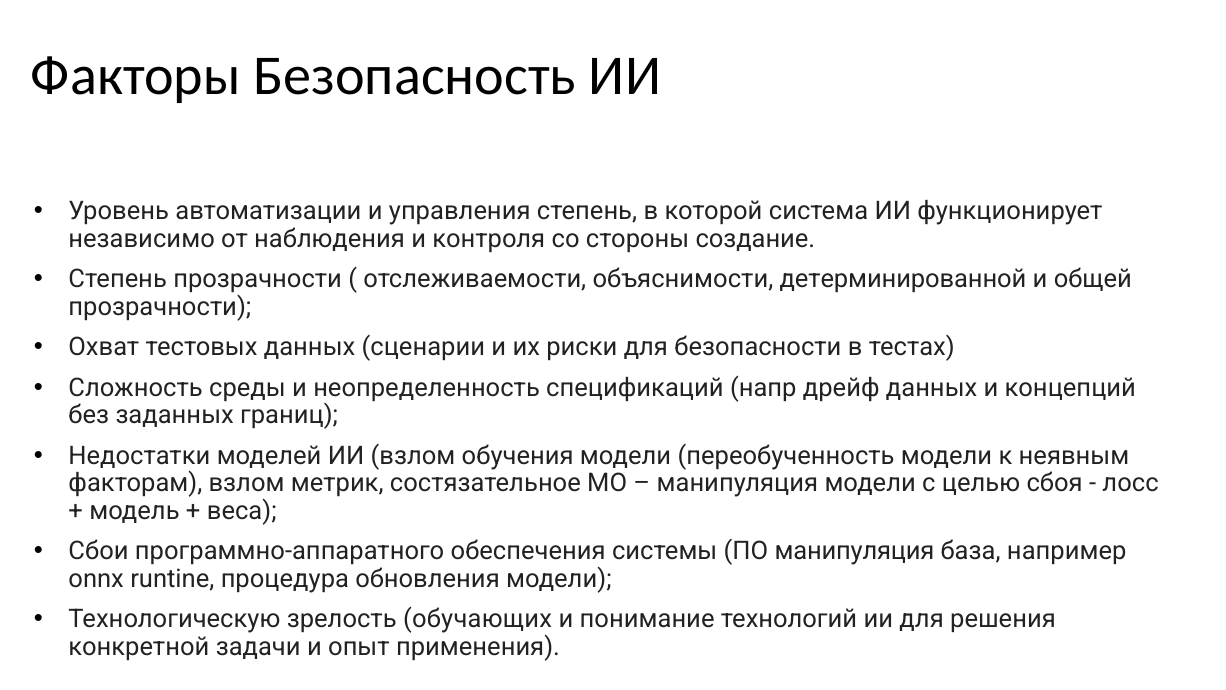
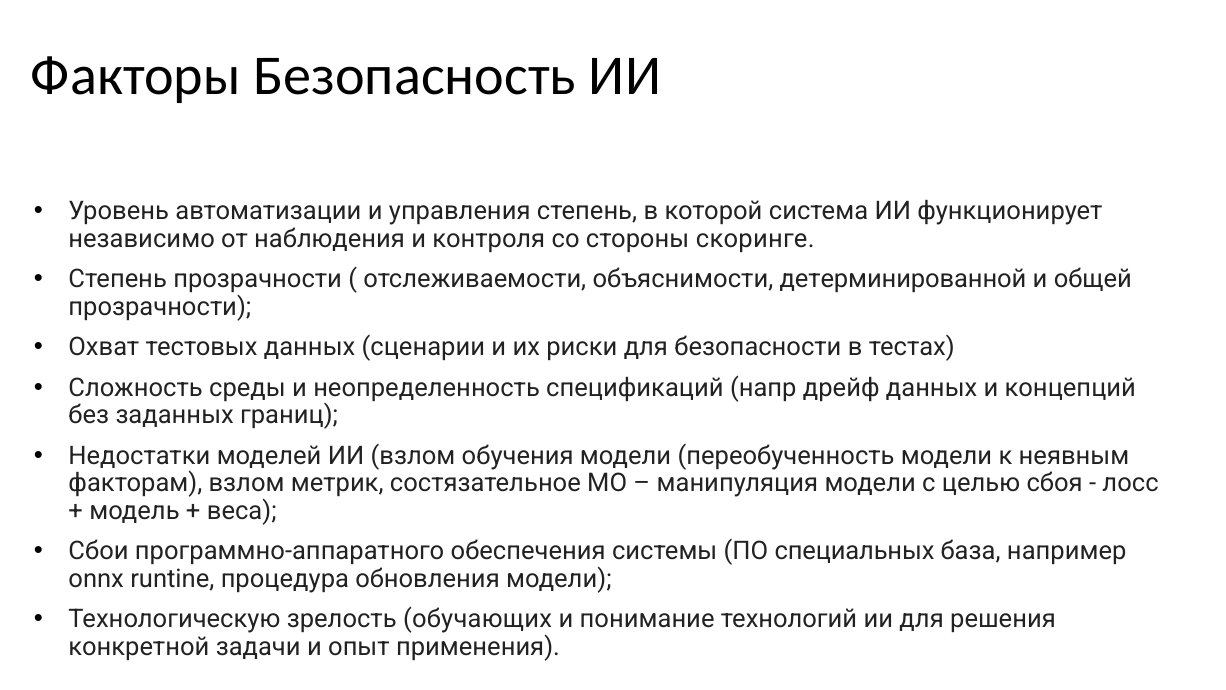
создание: создание -> скоринге
ПО манипуляция: манипуляция -> специальных
